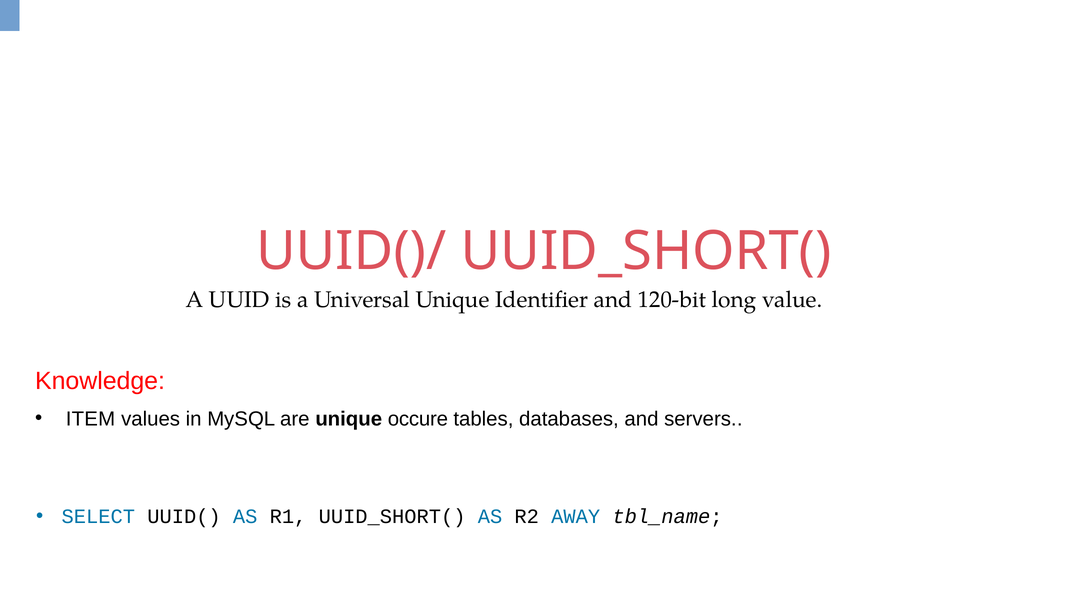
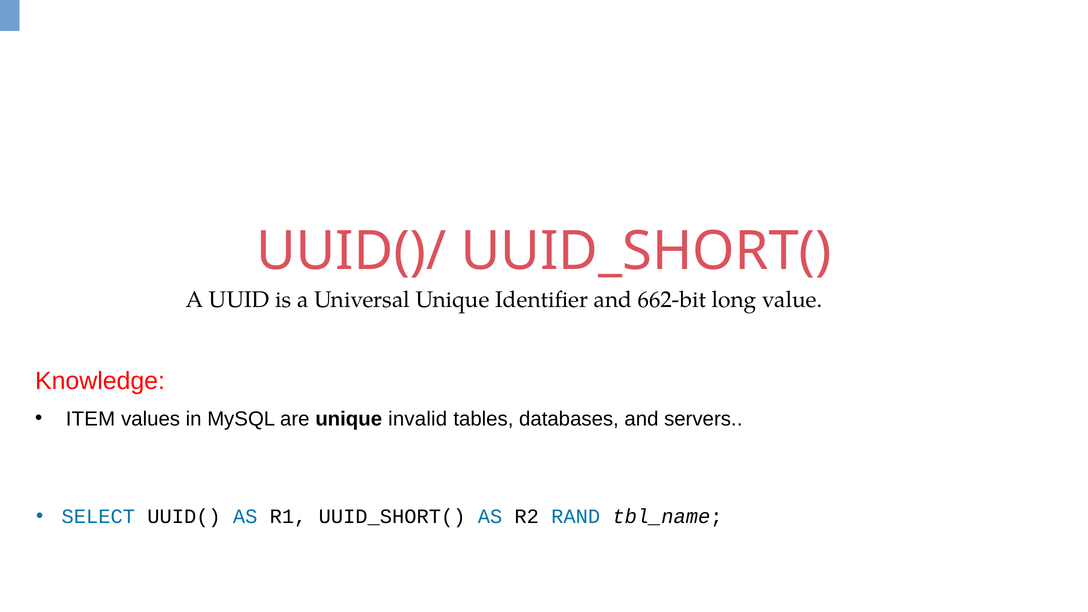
120-bit: 120-bit -> 662-bit
occure: occure -> invalid
AWAY: AWAY -> RAND
